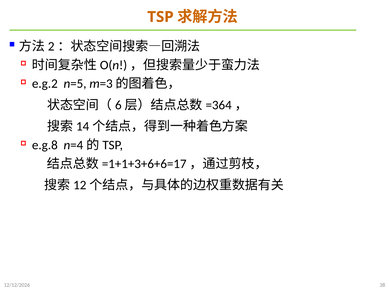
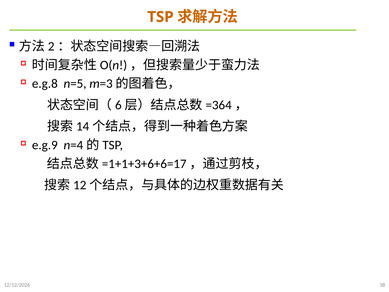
e.g.2: e.g.2 -> e.g.8
e.g.8: e.g.8 -> e.g.9
